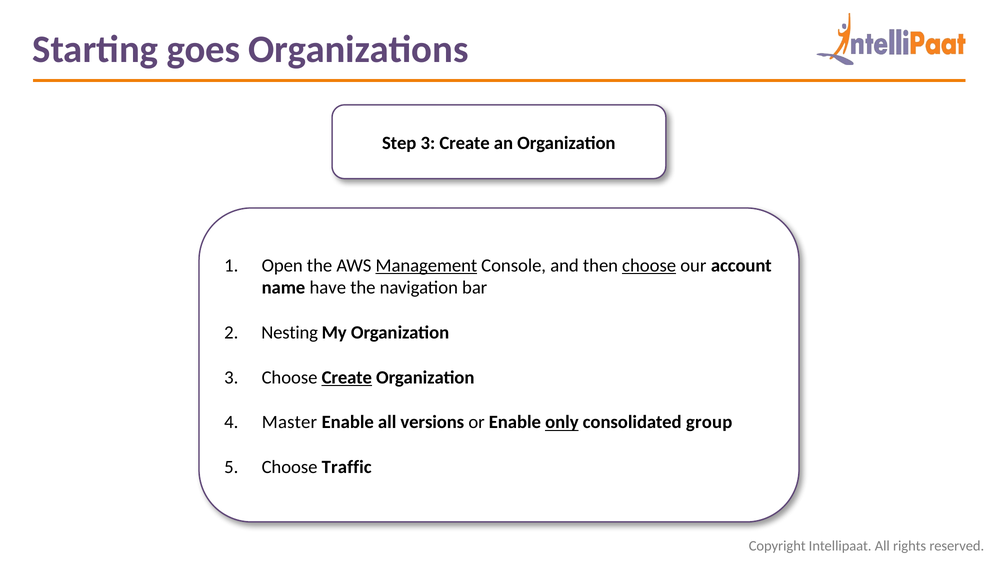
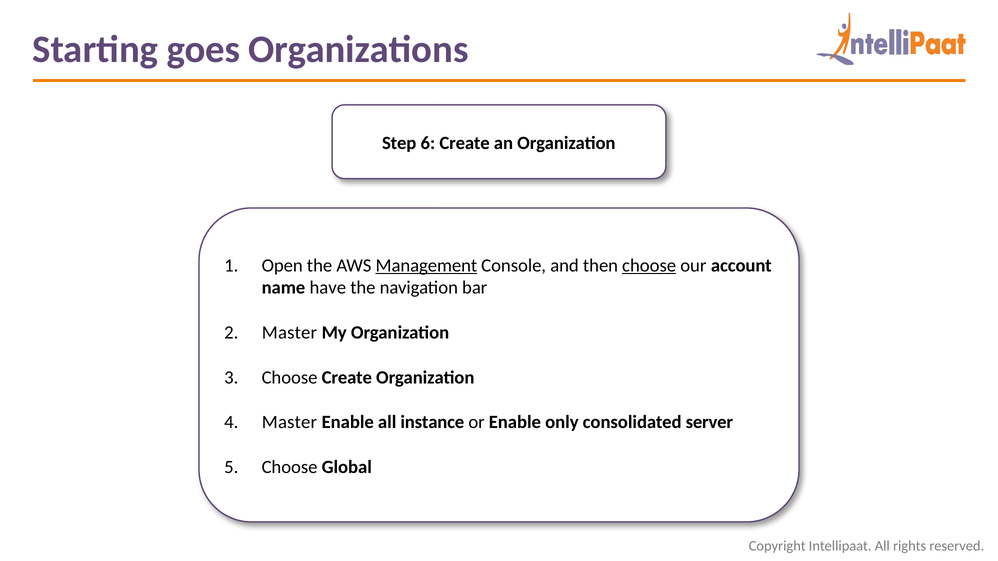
Step 3: 3 -> 6
Nesting at (290, 333): Nesting -> Master
Create at (347, 378) underline: present -> none
versions: versions -> instance
only underline: present -> none
group: group -> server
Traffic: Traffic -> Global
